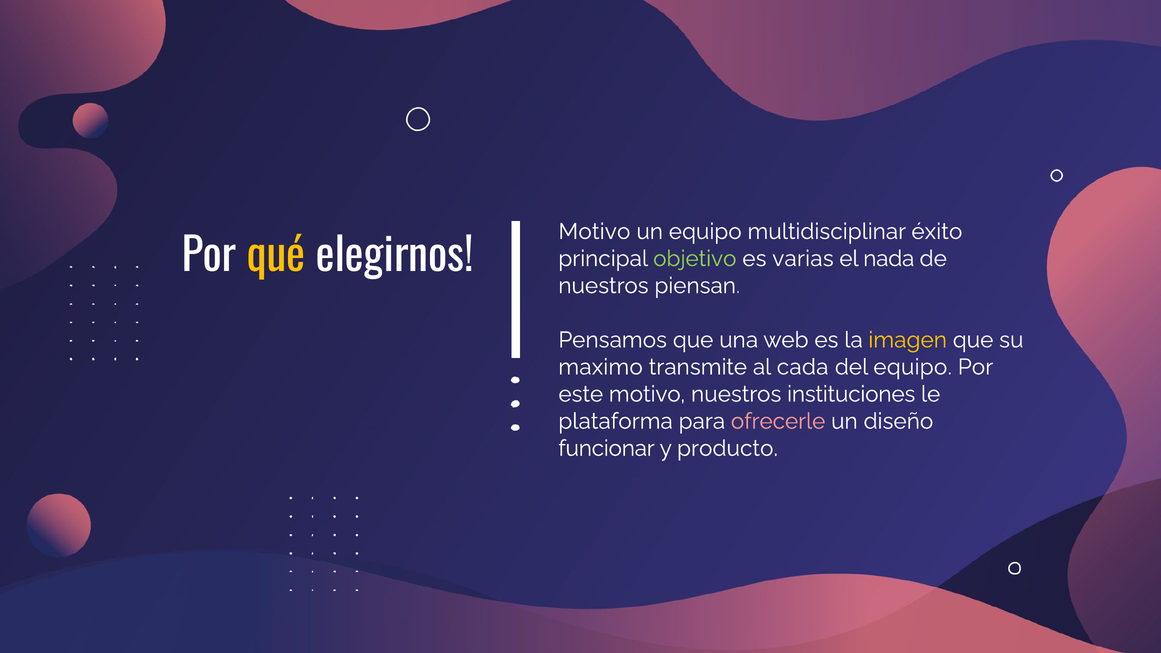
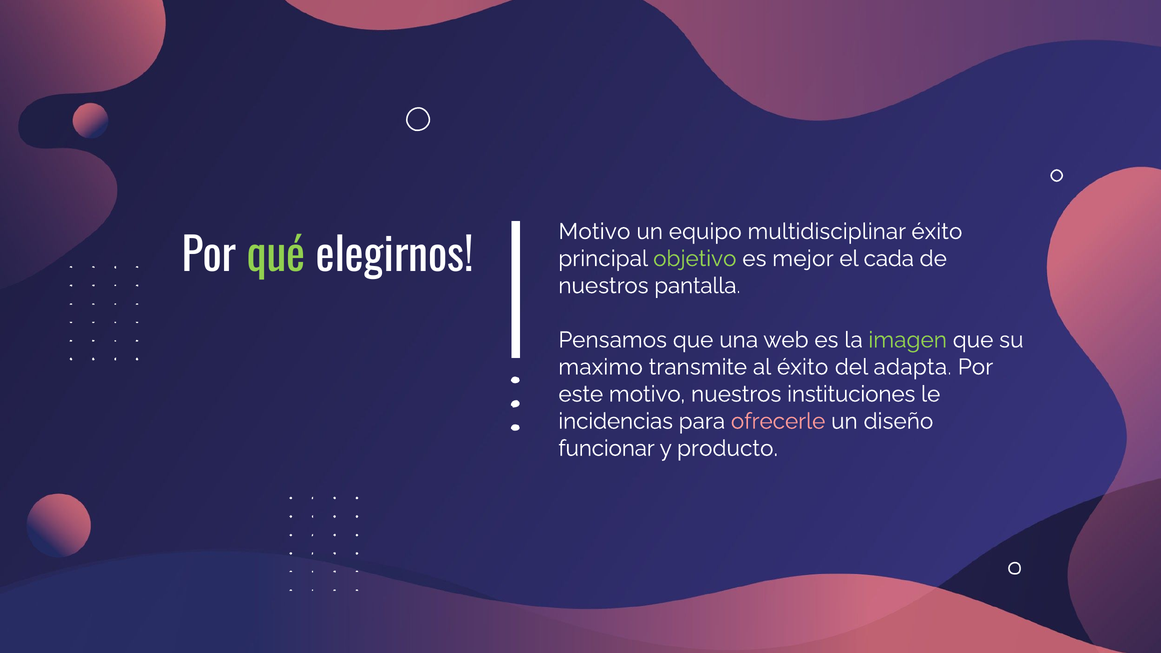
qué colour: yellow -> light green
varias: varias -> mejor
nada: nada -> cada
piensan: piensan -> pantalla
imagen colour: yellow -> light green
al cada: cada -> éxito
del equipo: equipo -> adapta
plataforma: plataforma -> incidencias
